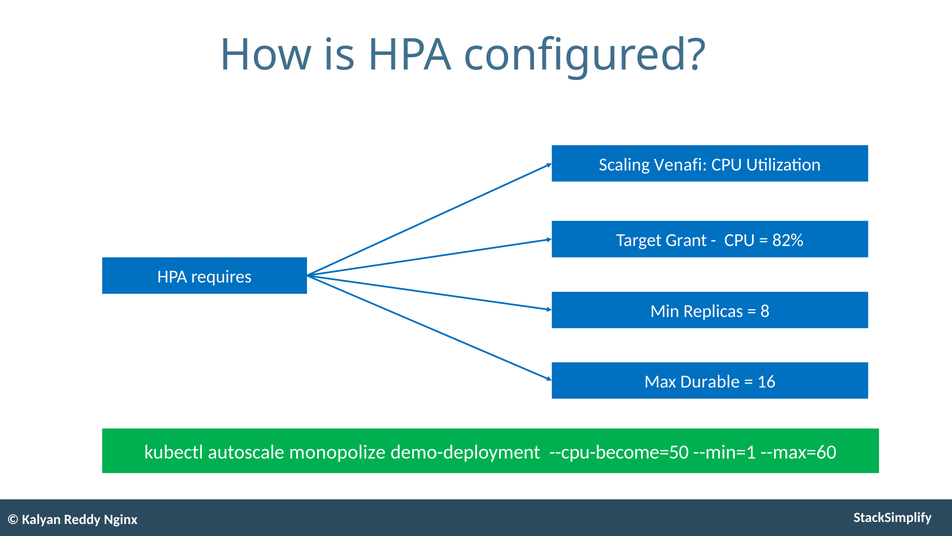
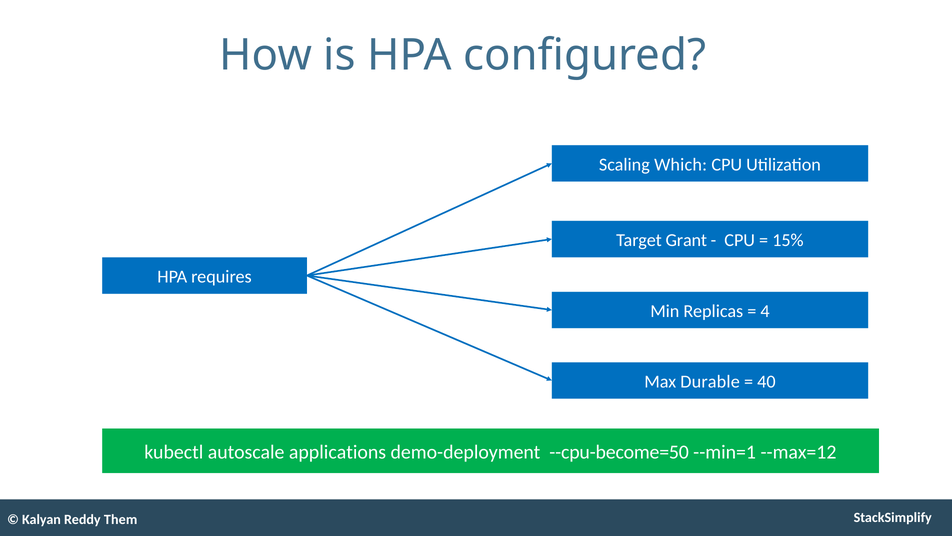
Venafi: Venafi -> Which
82%: 82% -> 15%
8: 8 -> 4
16: 16 -> 40
monopolize: monopolize -> applications
--max=60: --max=60 -> --max=12
Nginx: Nginx -> Them
